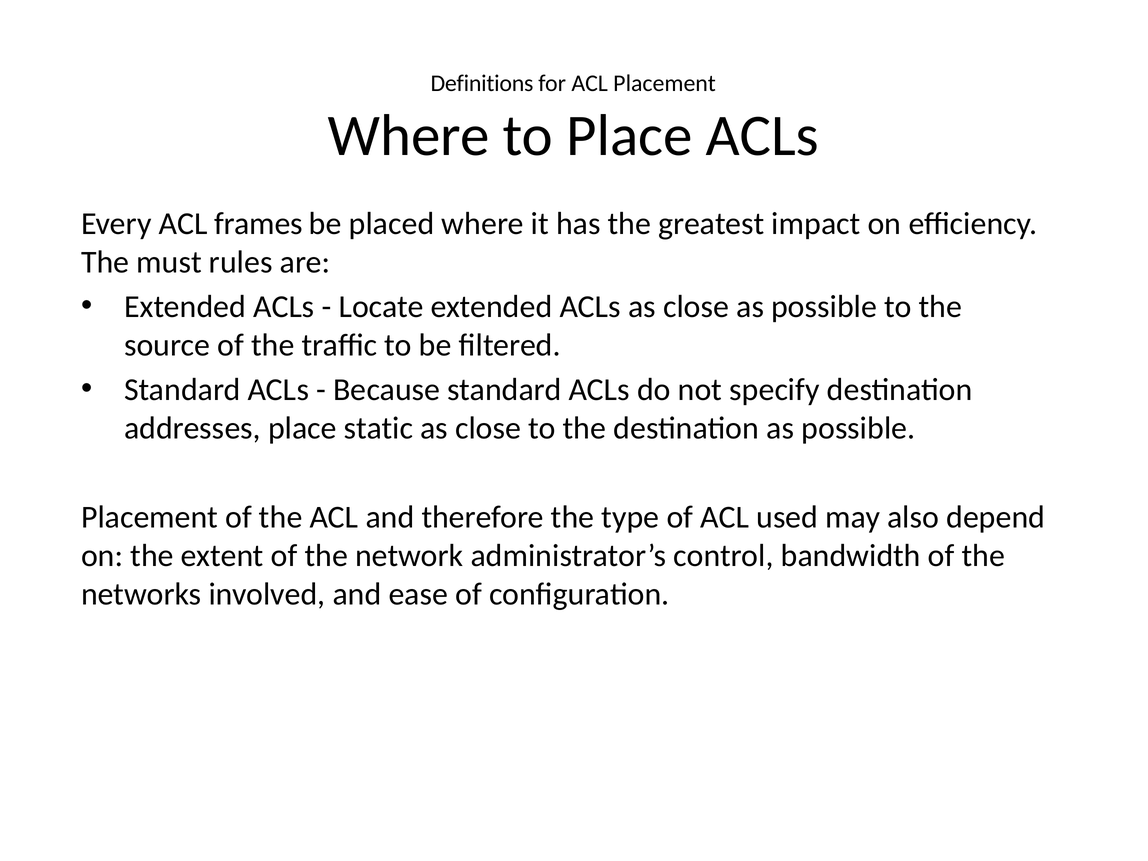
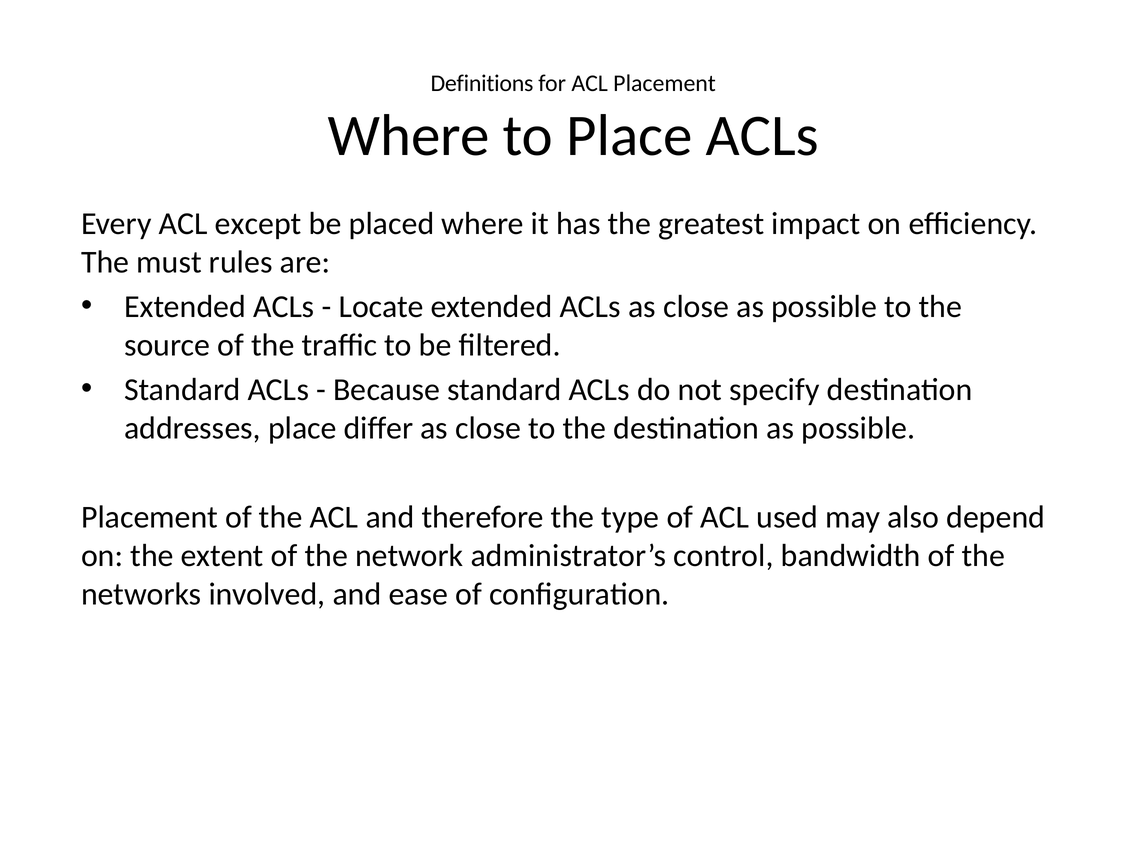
frames: frames -> except
static: static -> differ
